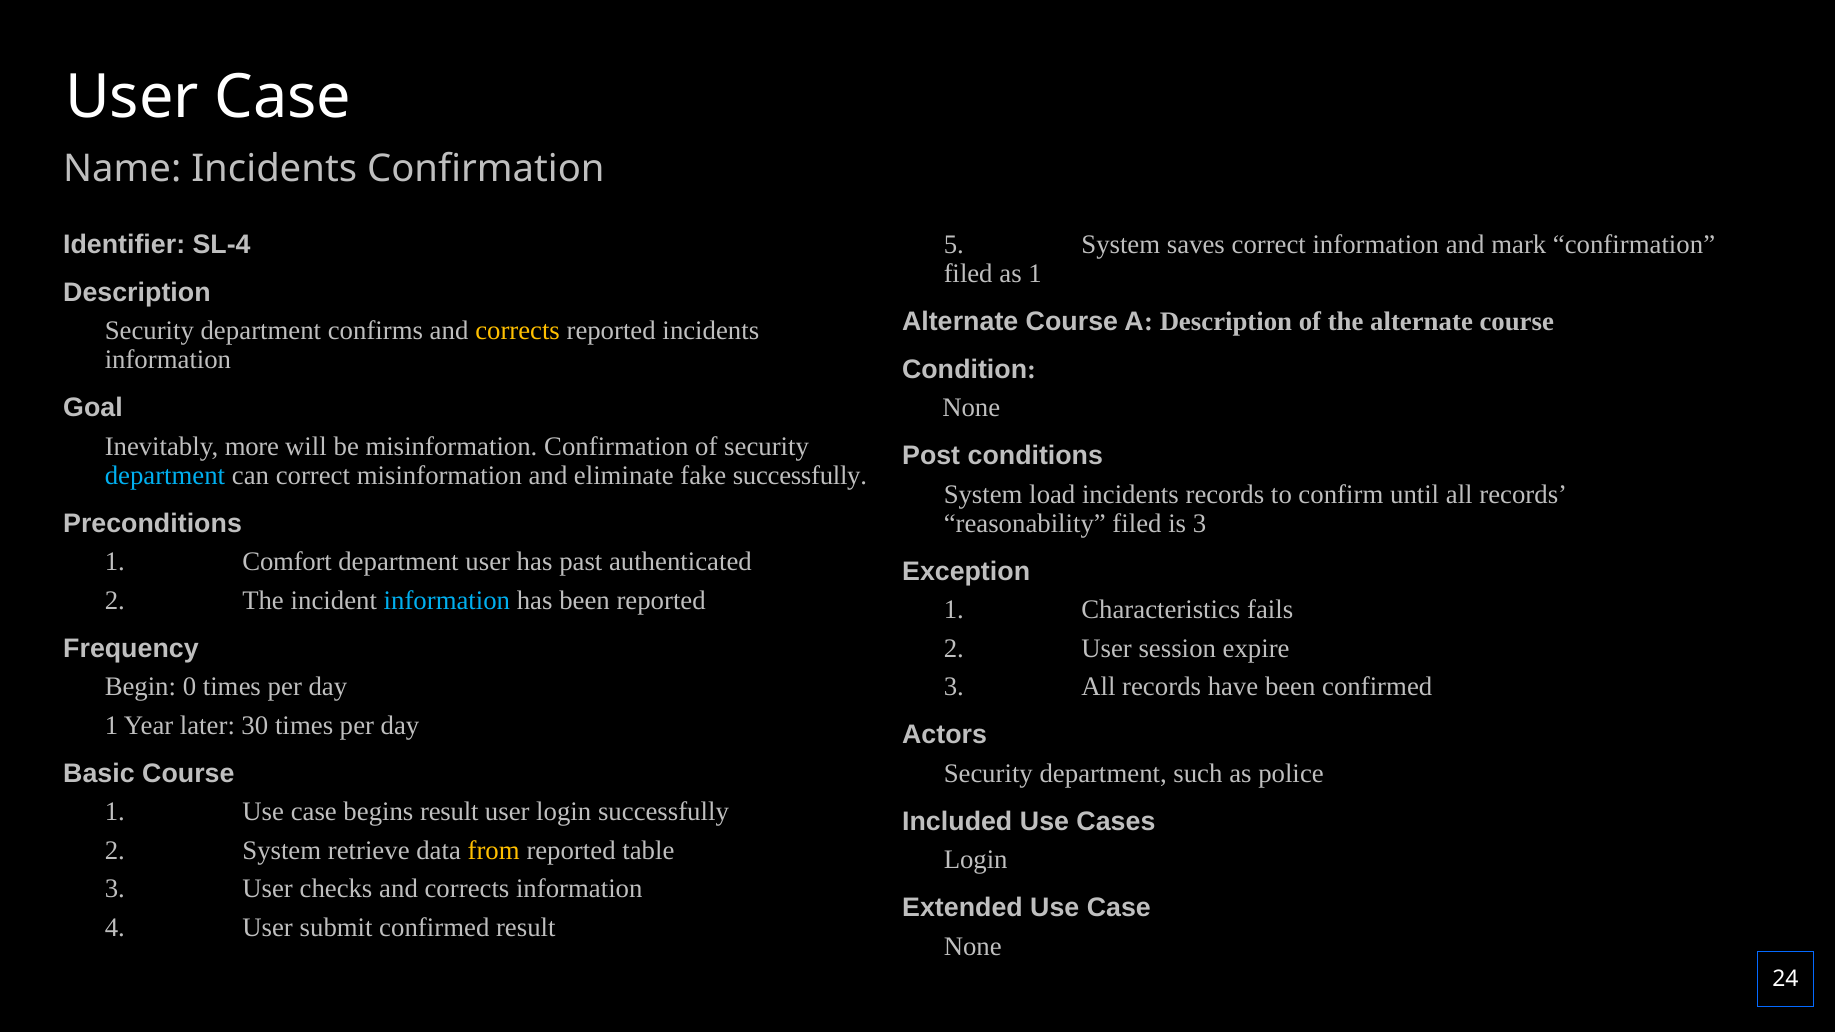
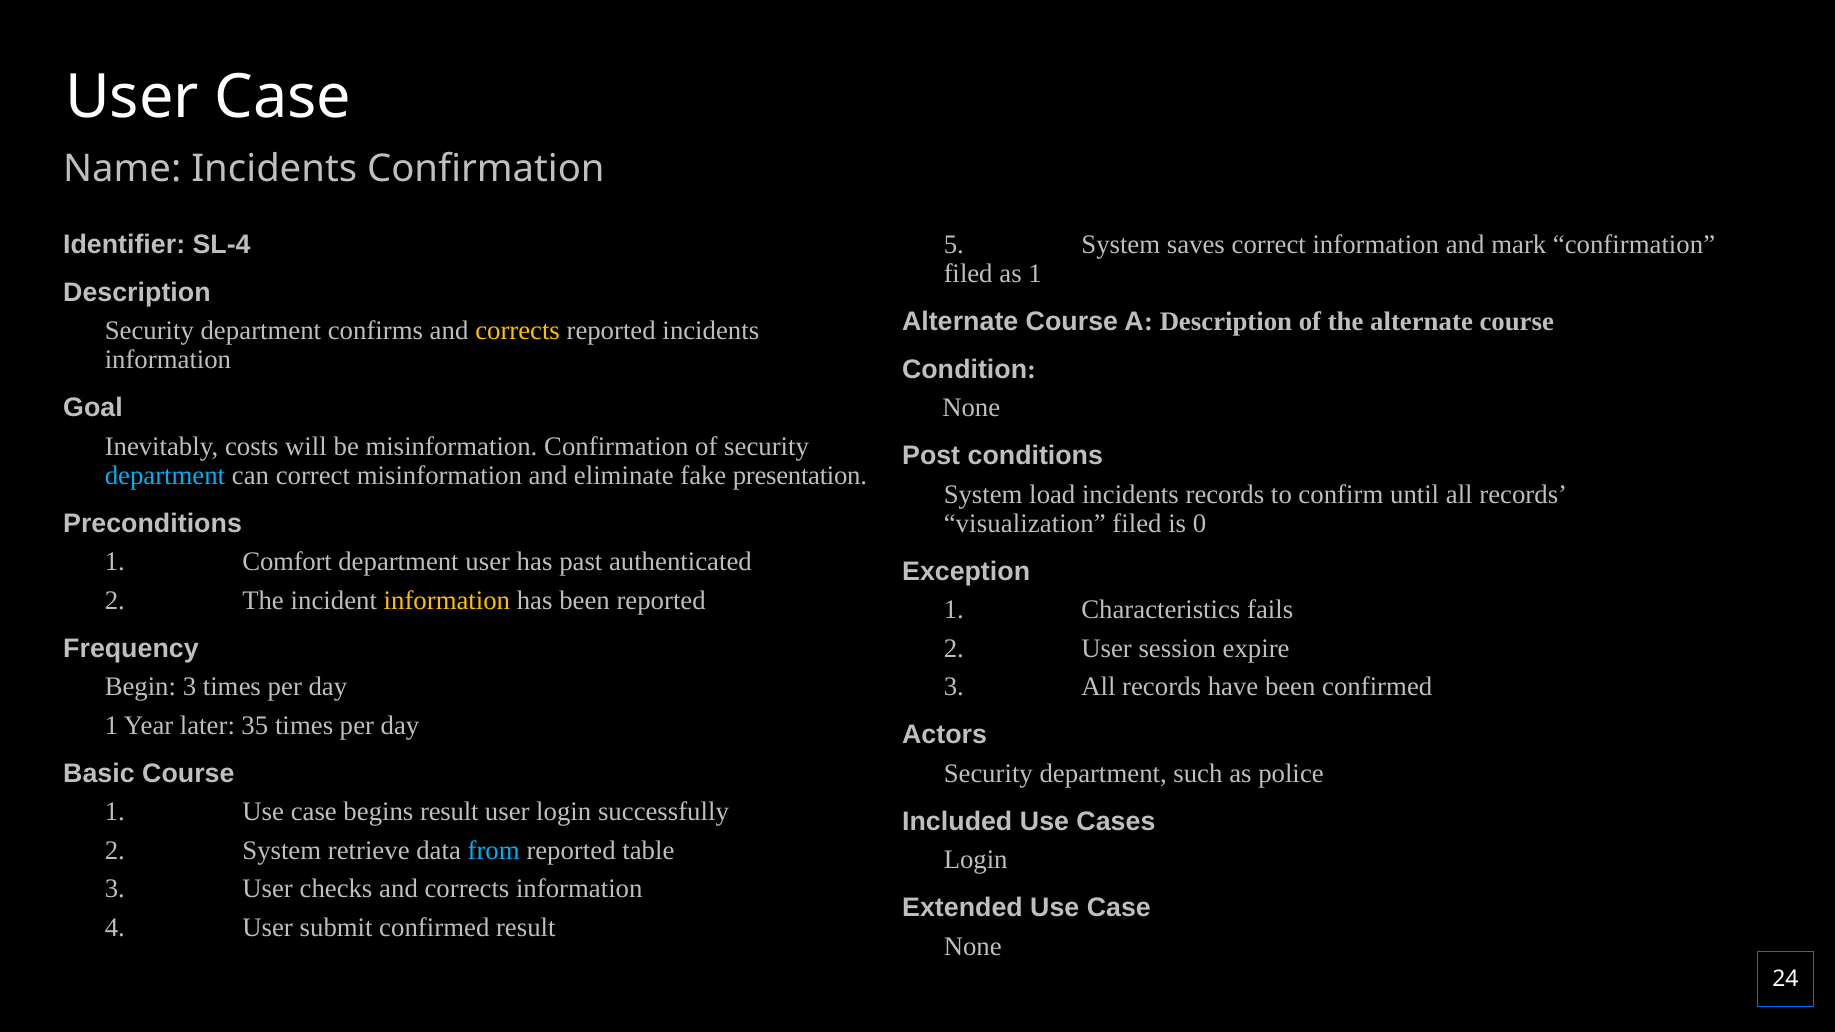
more: more -> costs
fake successfully: successfully -> presentation
reasonability: reasonability -> visualization
is 3: 3 -> 0
information at (447, 601) colour: light blue -> yellow
Begin 0: 0 -> 3
30: 30 -> 35
from colour: yellow -> light blue
